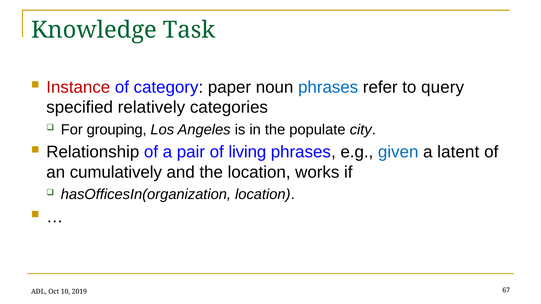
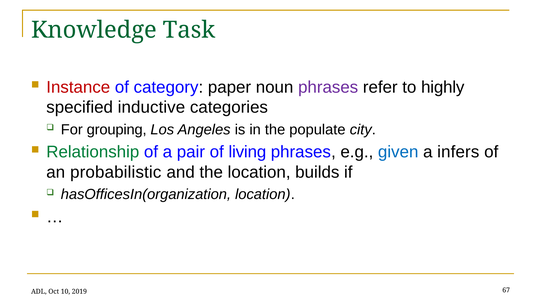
phrases at (328, 87) colour: blue -> purple
query: query -> highly
relatively: relatively -> inductive
Relationship colour: black -> green
latent: latent -> infers
cumulatively: cumulatively -> probabilistic
works: works -> builds
